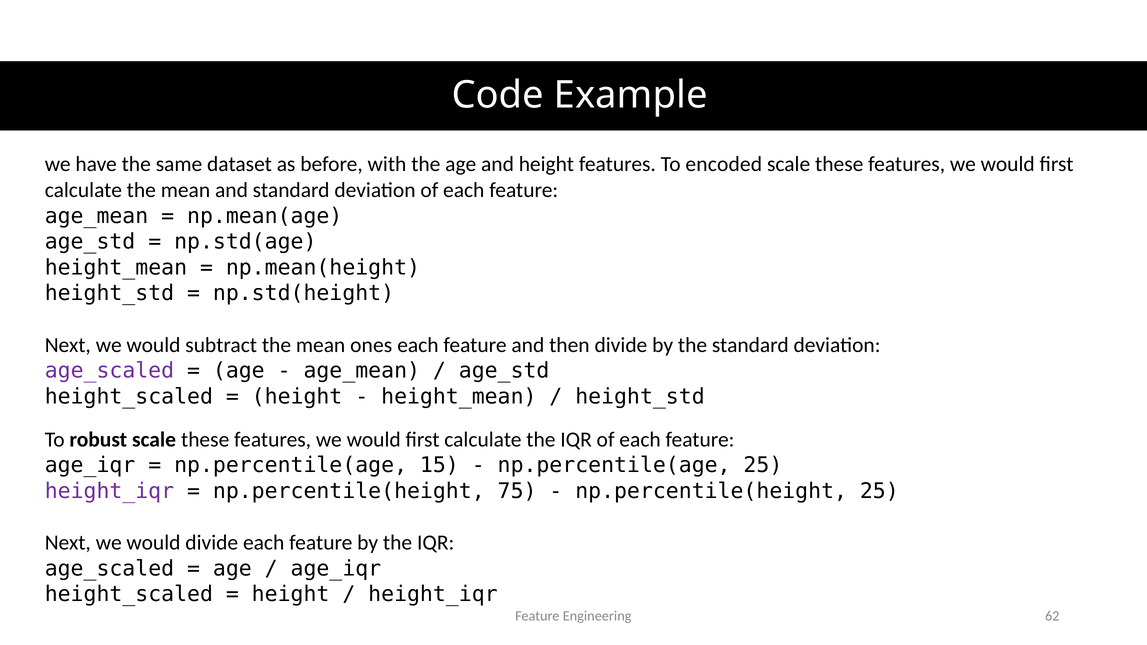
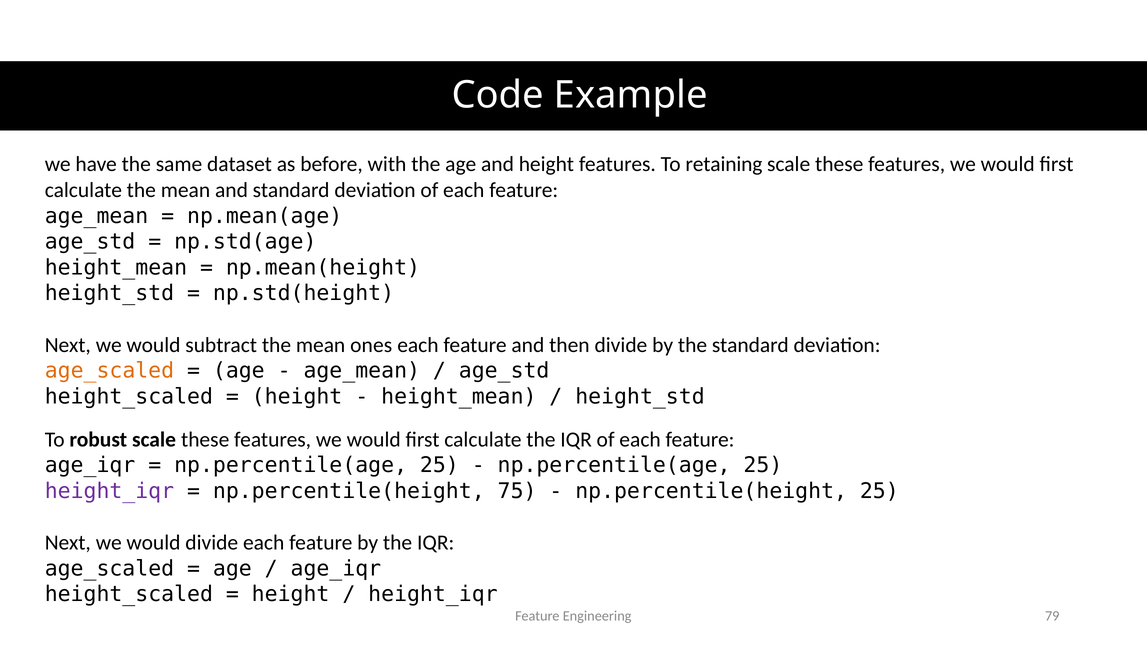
encoded: encoded -> retaining
age_scaled at (109, 371) colour: purple -> orange
15 at (439, 466): 15 -> 25
62: 62 -> 79
